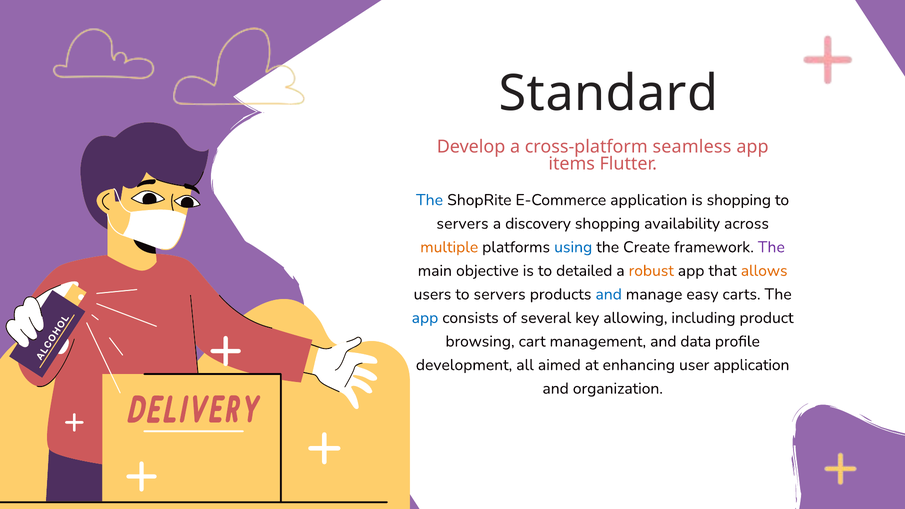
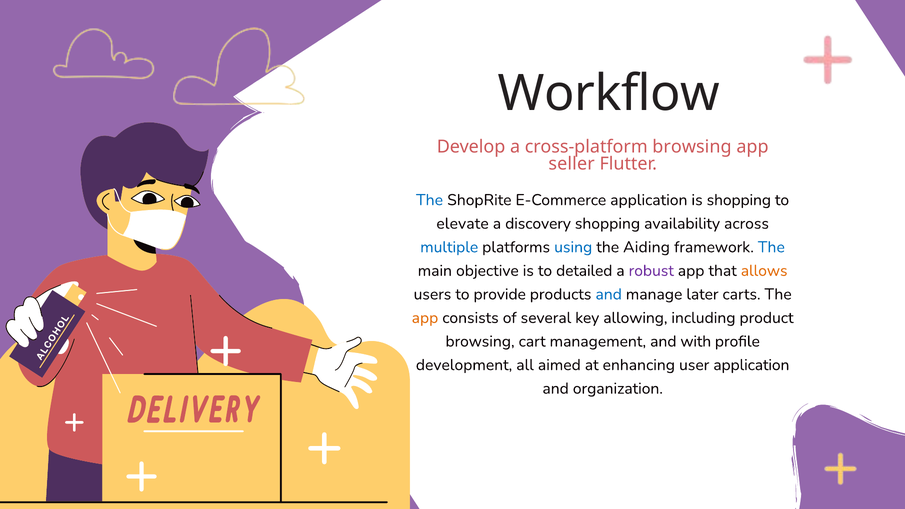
Standard: Standard -> Workflow
cross-platform seamless: seamless -> browsing
items: items -> seller
servers at (462, 224): servers -> elevate
multiple colour: orange -> blue
Create: Create -> Aiding
The at (771, 247) colour: purple -> blue
robust colour: orange -> purple
users to servers: servers -> provide
easy: easy -> later
app at (425, 318) colour: blue -> orange
data: data -> with
